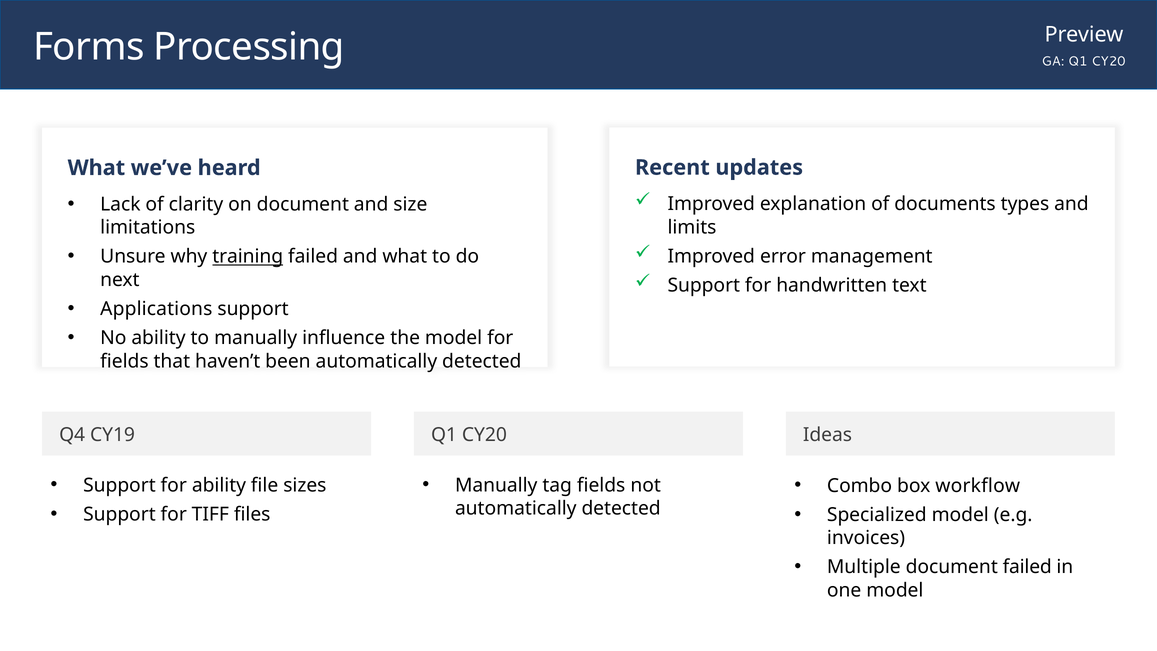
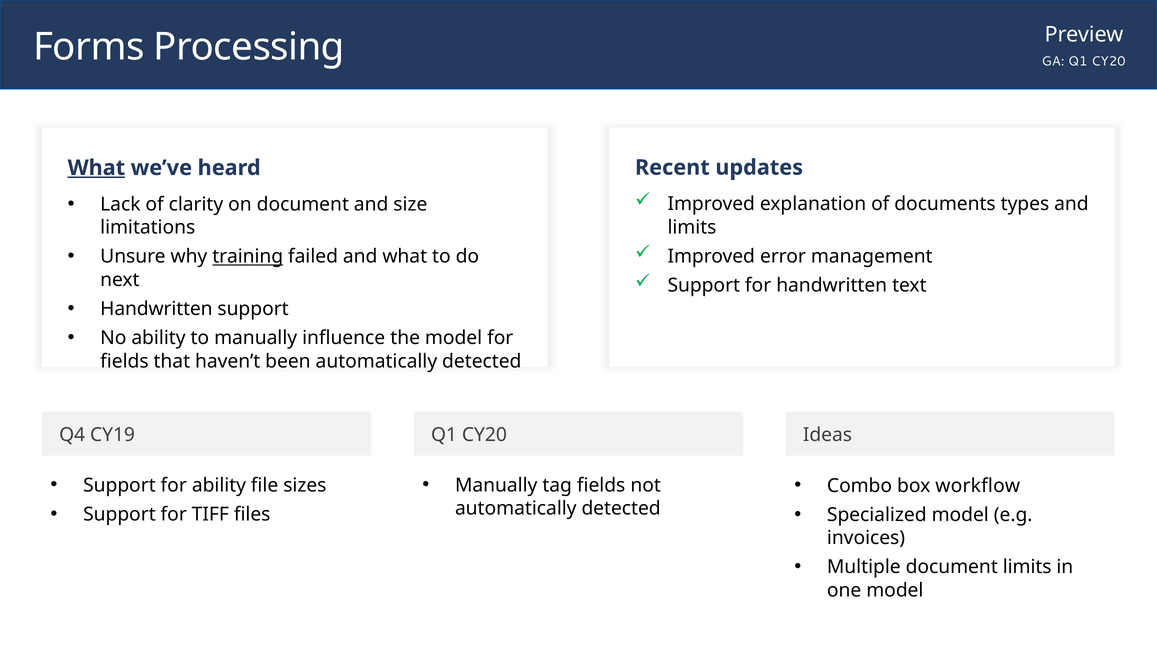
What at (96, 168) underline: none -> present
Applications at (156, 309): Applications -> Handwritten
document failed: failed -> limits
